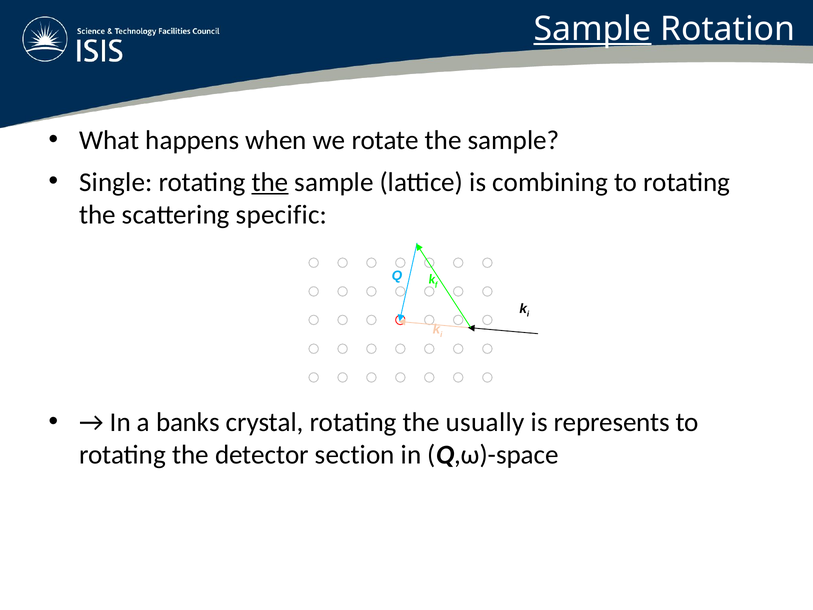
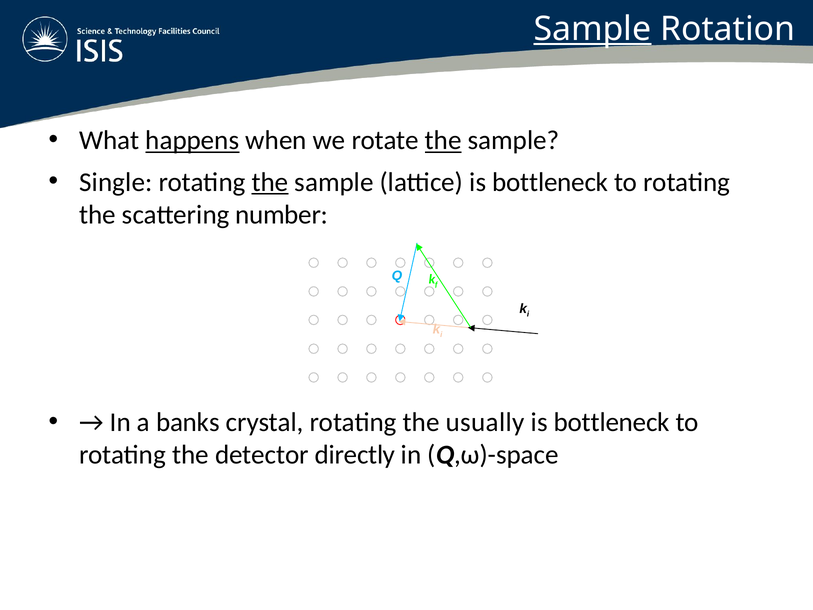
happens underline: none -> present
the at (443, 140) underline: none -> present
lattice is combining: combining -> bottleneck
specific: specific -> number
represents at (612, 422): represents -> bottleneck
section: section -> directly
